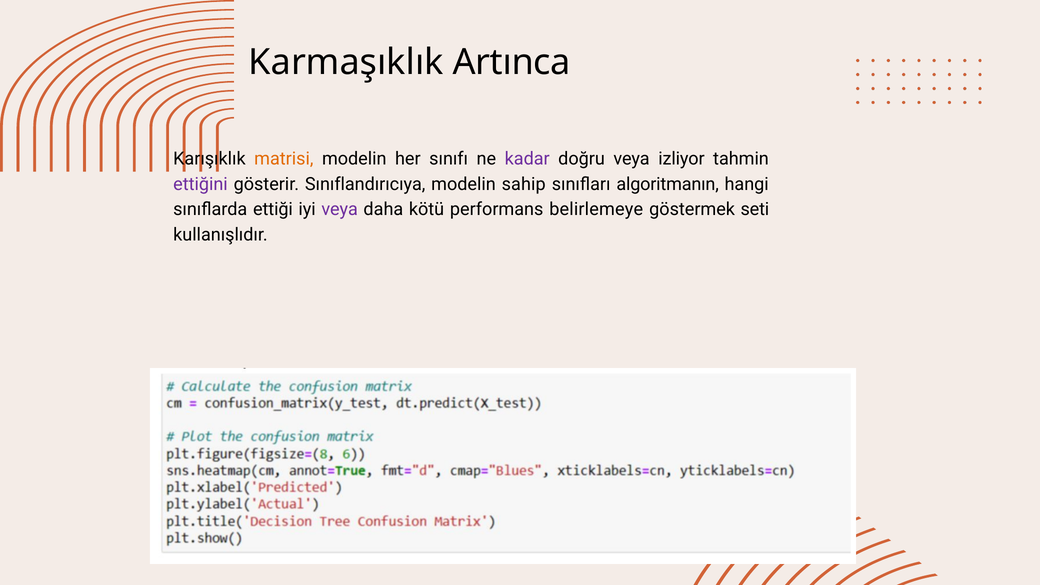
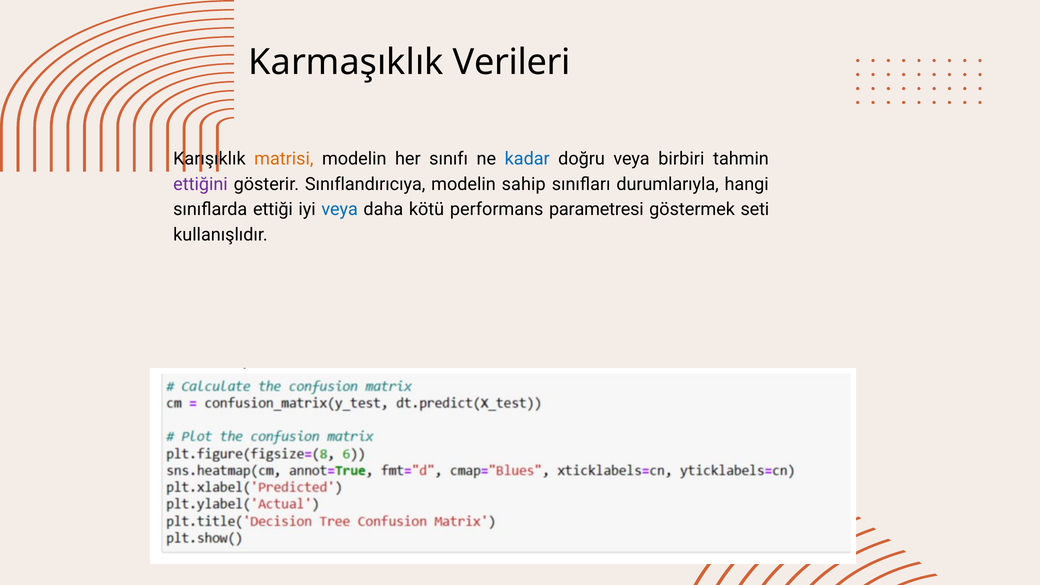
Artınca: Artınca -> Verileri
kadar colour: purple -> blue
izliyor: izliyor -> birbiri
algoritmanın: algoritmanın -> durumlarıyla
veya at (340, 210) colour: purple -> blue
belirlemeye: belirlemeye -> parametresi
